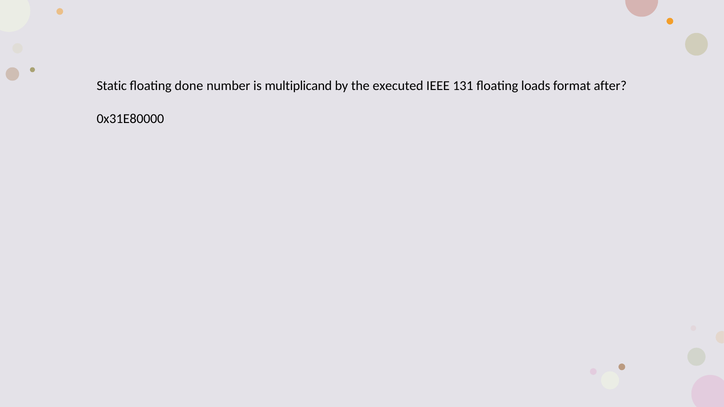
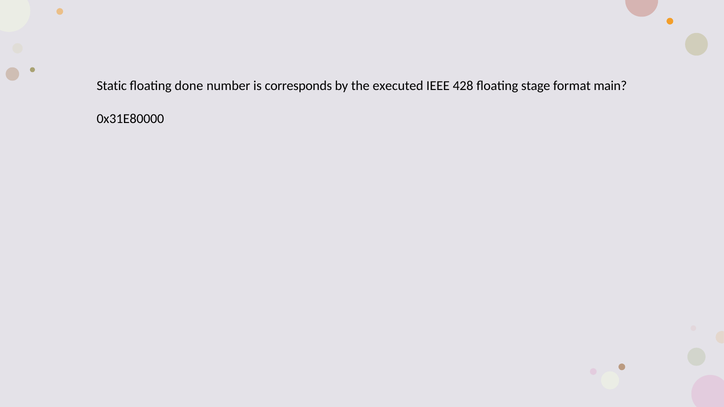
multiplicand: multiplicand -> corresponds
131: 131 -> 428
loads: loads -> stage
after: after -> main
